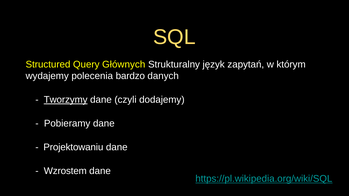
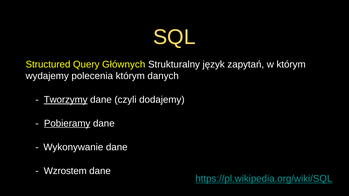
polecenia bardzo: bardzo -> którym
Pobieramy underline: none -> present
Projektowaniu: Projektowaniu -> Wykonywanie
